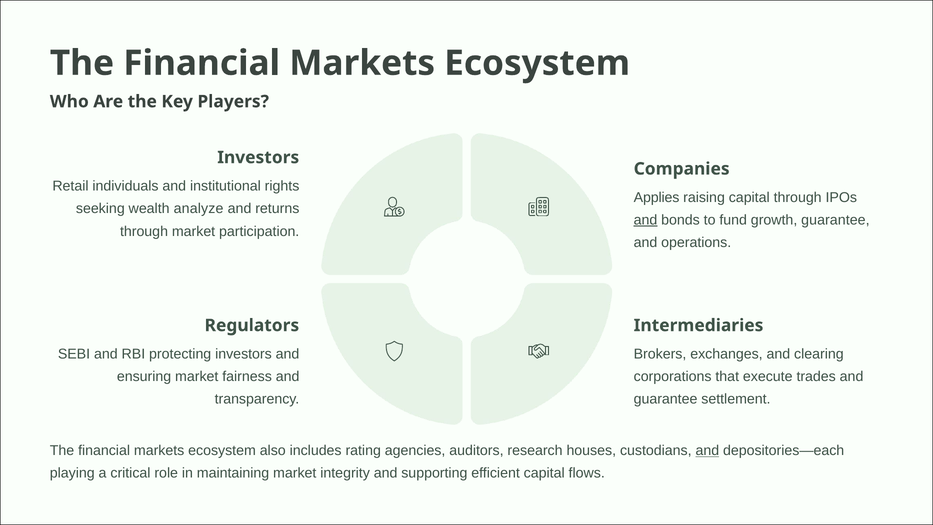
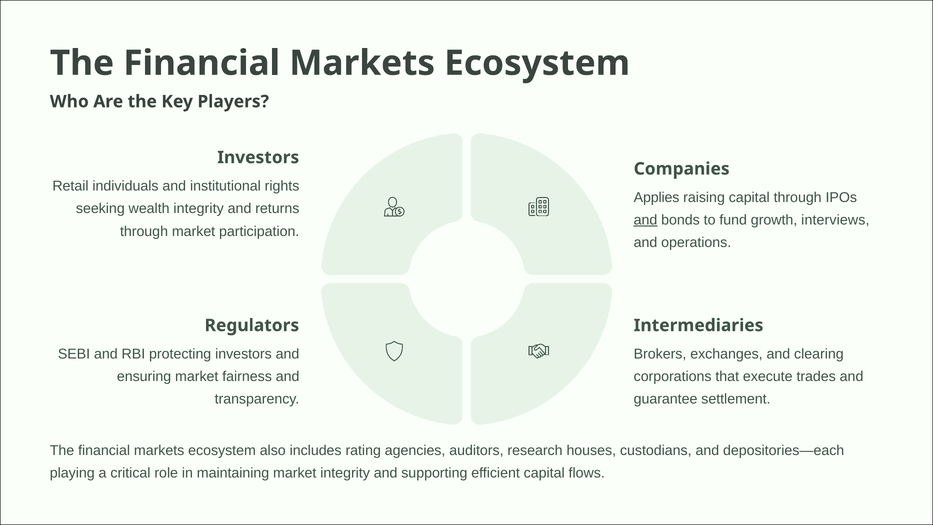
wealth analyze: analyze -> integrity
growth guarantee: guarantee -> interviews
and at (707, 450) underline: present -> none
